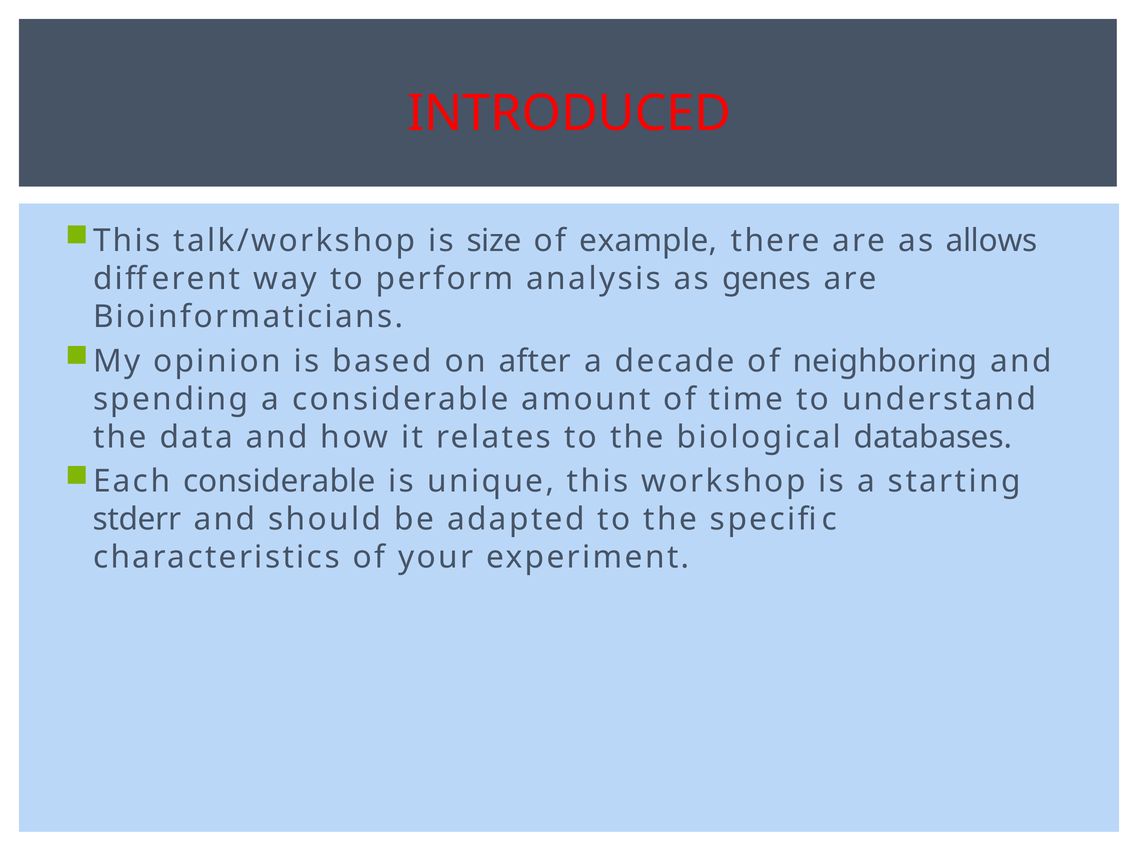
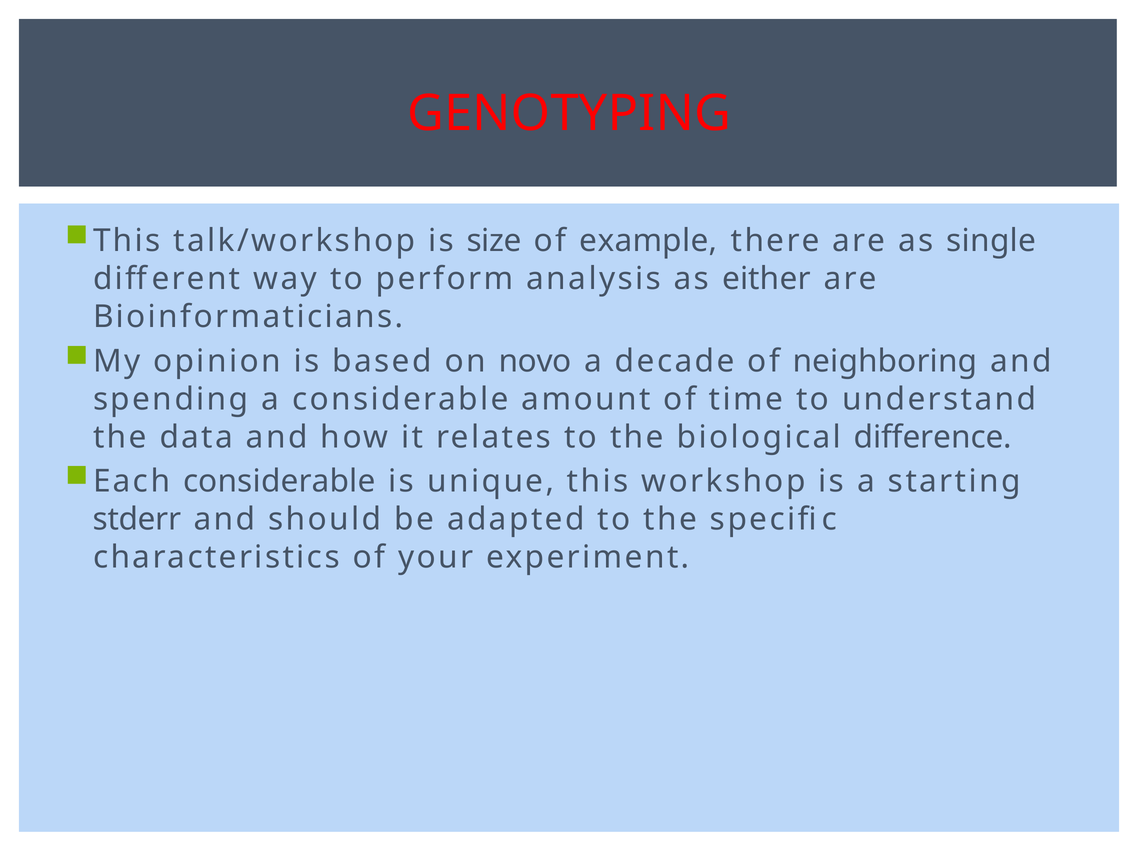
INTRODUCED: INTRODUCED -> GENOTYPING
allows: allows -> single
genes: genes -> either
after: after -> novo
databases: databases -> difference
